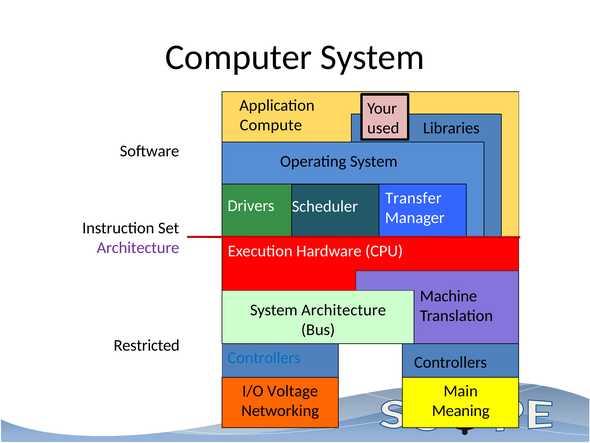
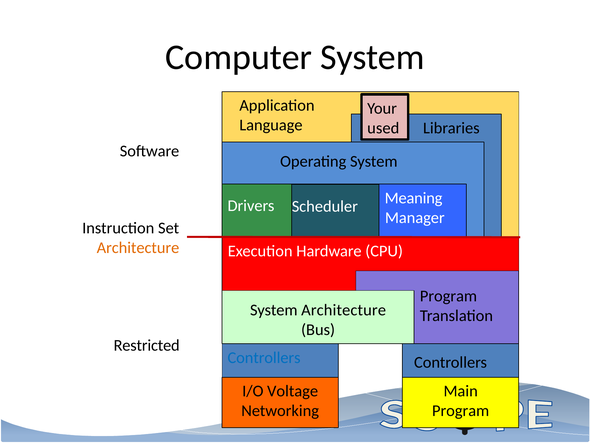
Compute: Compute -> Language
Transfer: Transfer -> Meaning
Architecture at (138, 247) colour: purple -> orange
Machine at (449, 296): Machine -> Program
Meaning at (461, 410): Meaning -> Program
